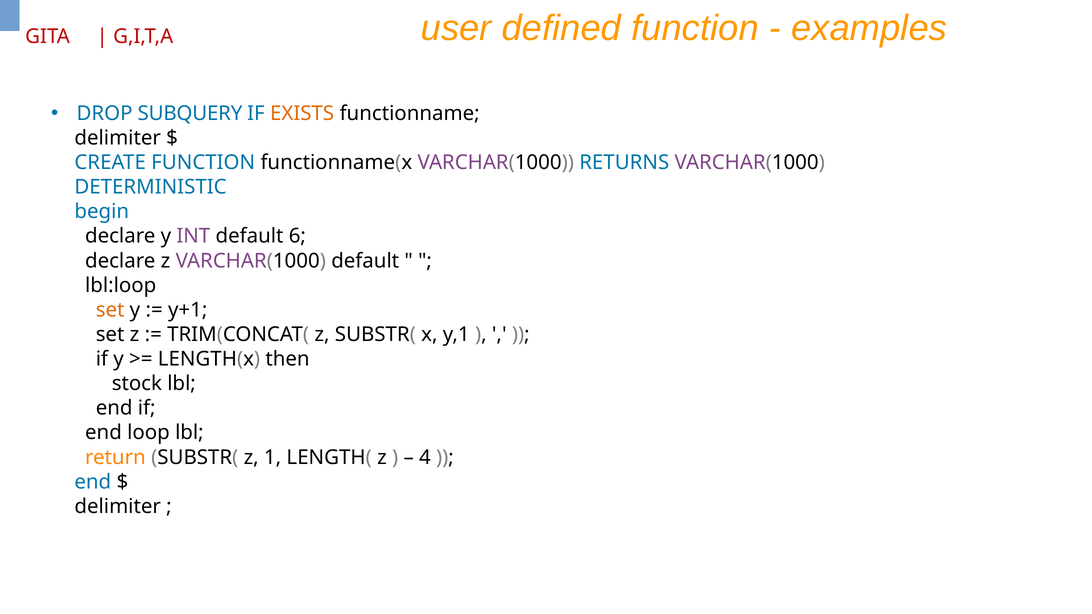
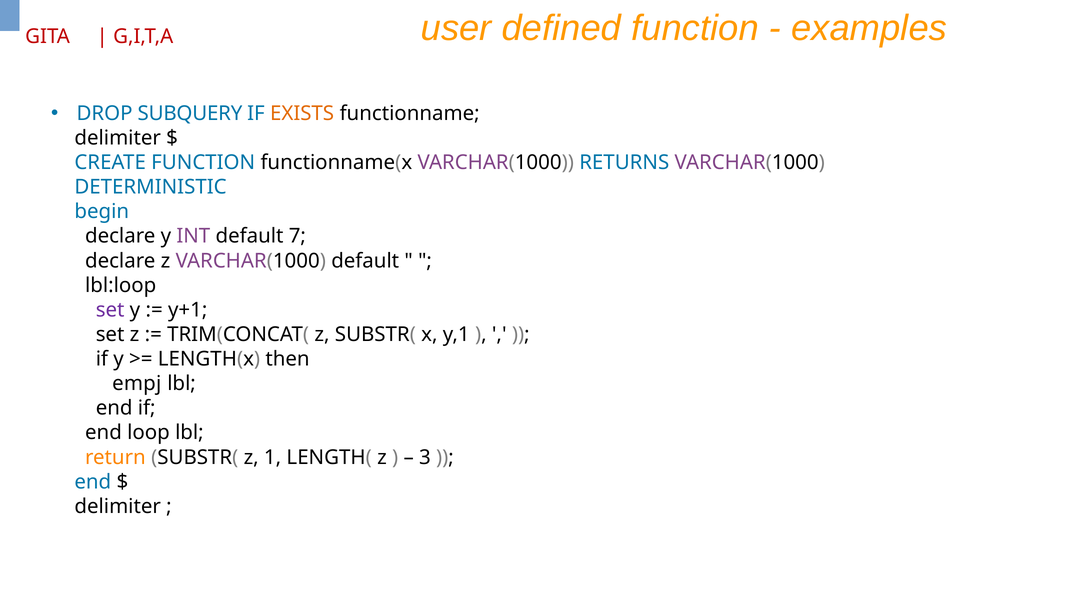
6: 6 -> 7
set at (110, 310) colour: orange -> purple
stock: stock -> empj
4: 4 -> 3
